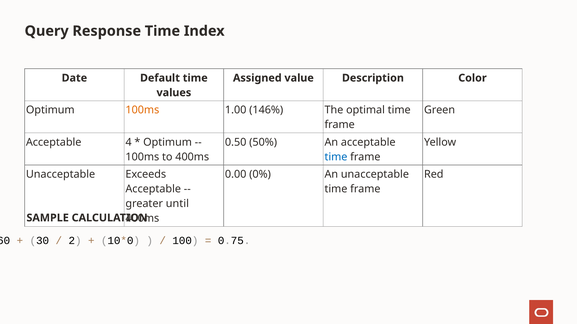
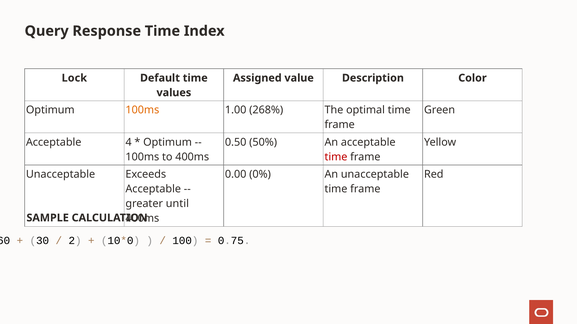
Date: Date -> Lock
146%: 146% -> 268%
time at (336, 157) colour: blue -> red
